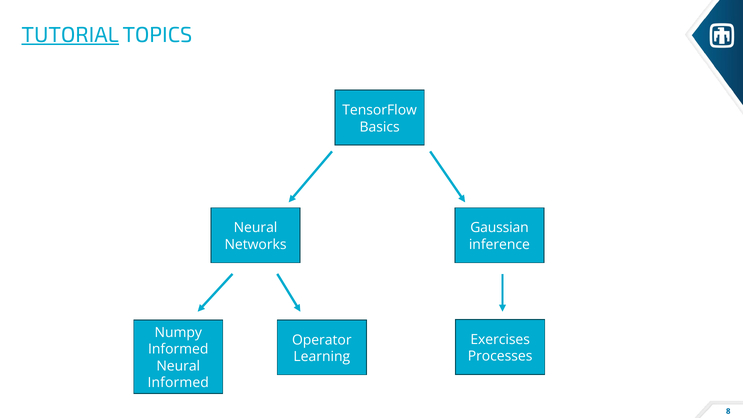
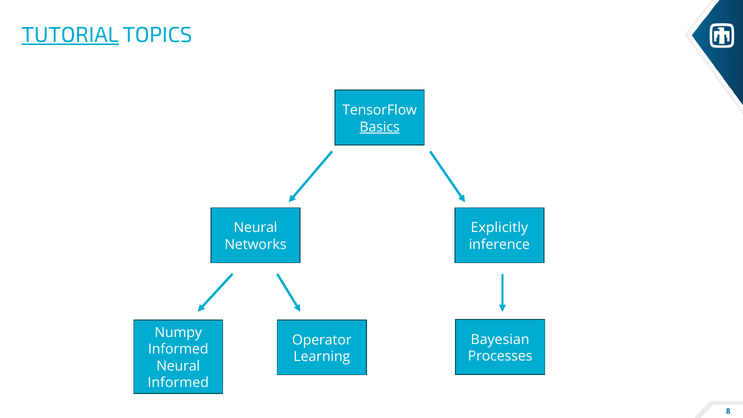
Basics underline: none -> present
Gaussian: Gaussian -> Explicitly
Exercises: Exercises -> Bayesian
